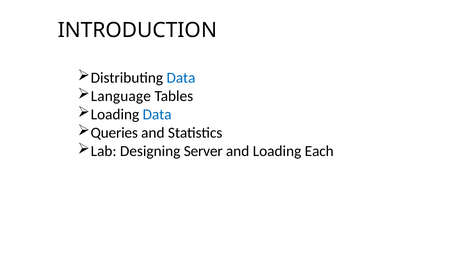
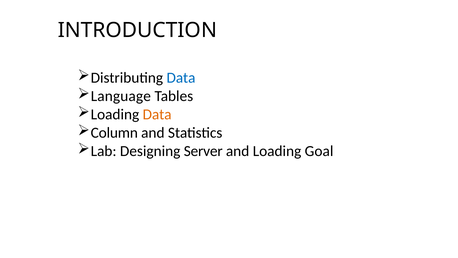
Data at (157, 114) colour: blue -> orange
Queries: Queries -> Column
Each: Each -> Goal
